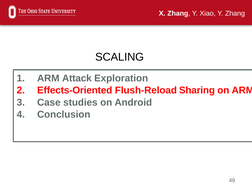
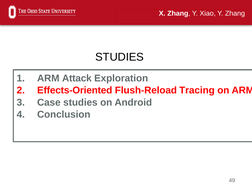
SCALING at (120, 57): SCALING -> STUDIES
Sharing: Sharing -> Tracing
